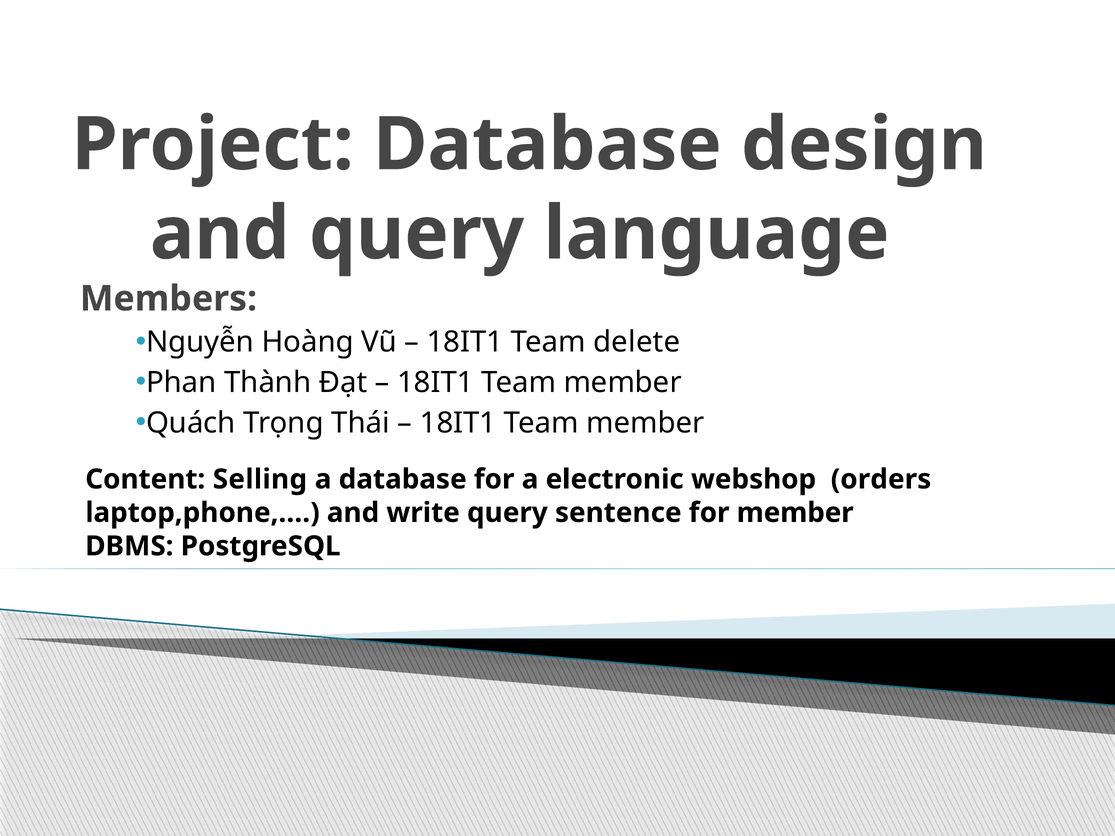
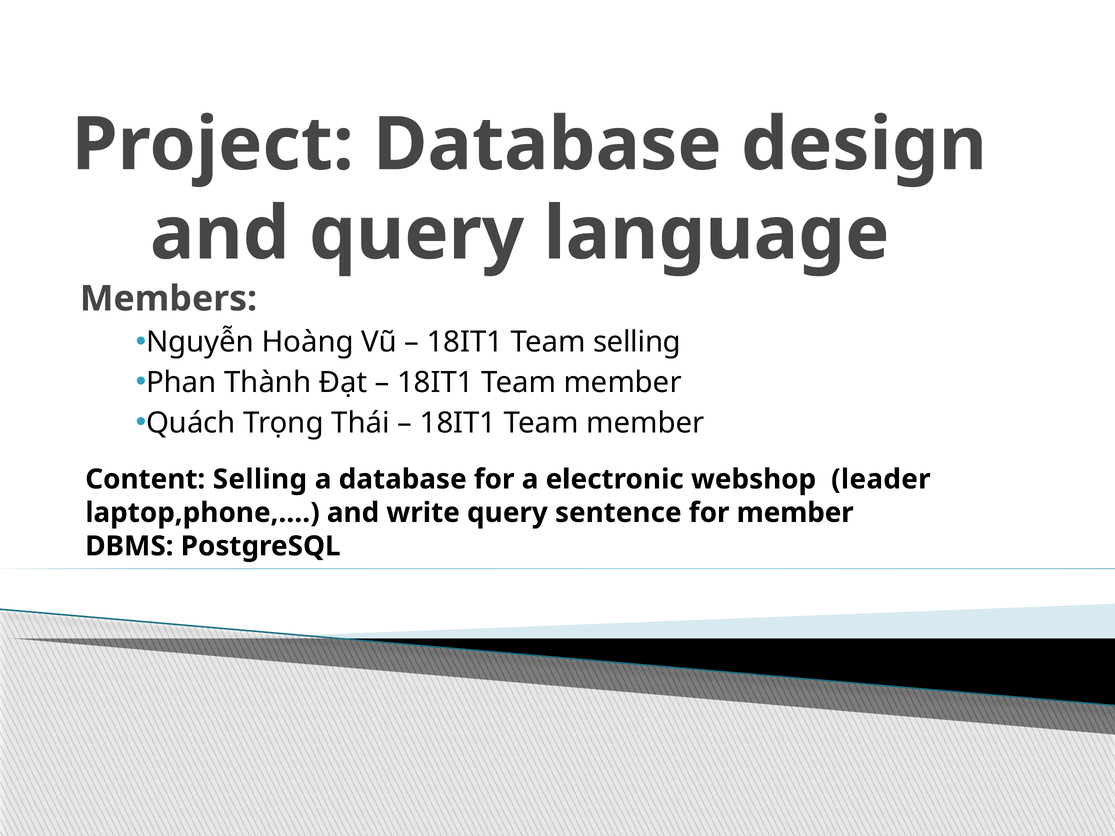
Team delete: delete -> selling
orders: orders -> leader
